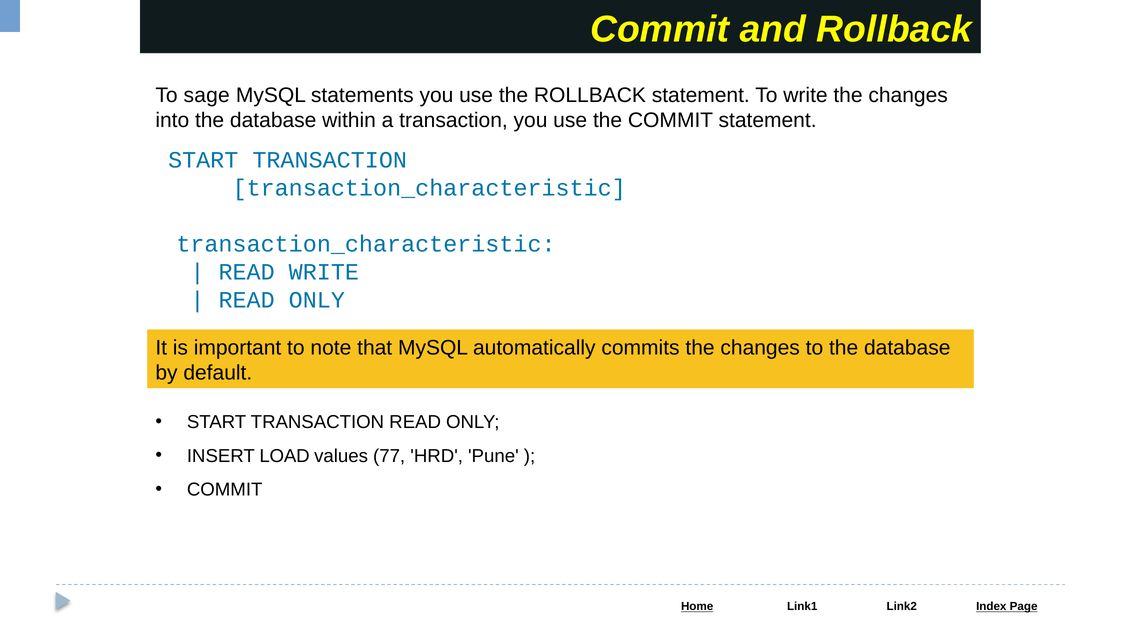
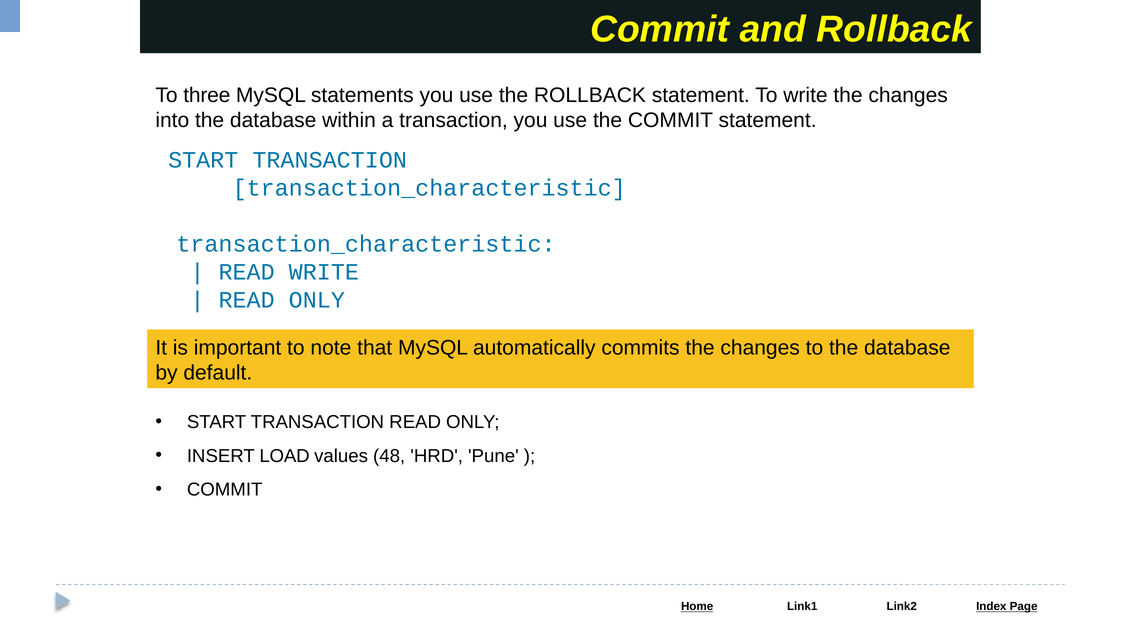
sage: sage -> three
77: 77 -> 48
